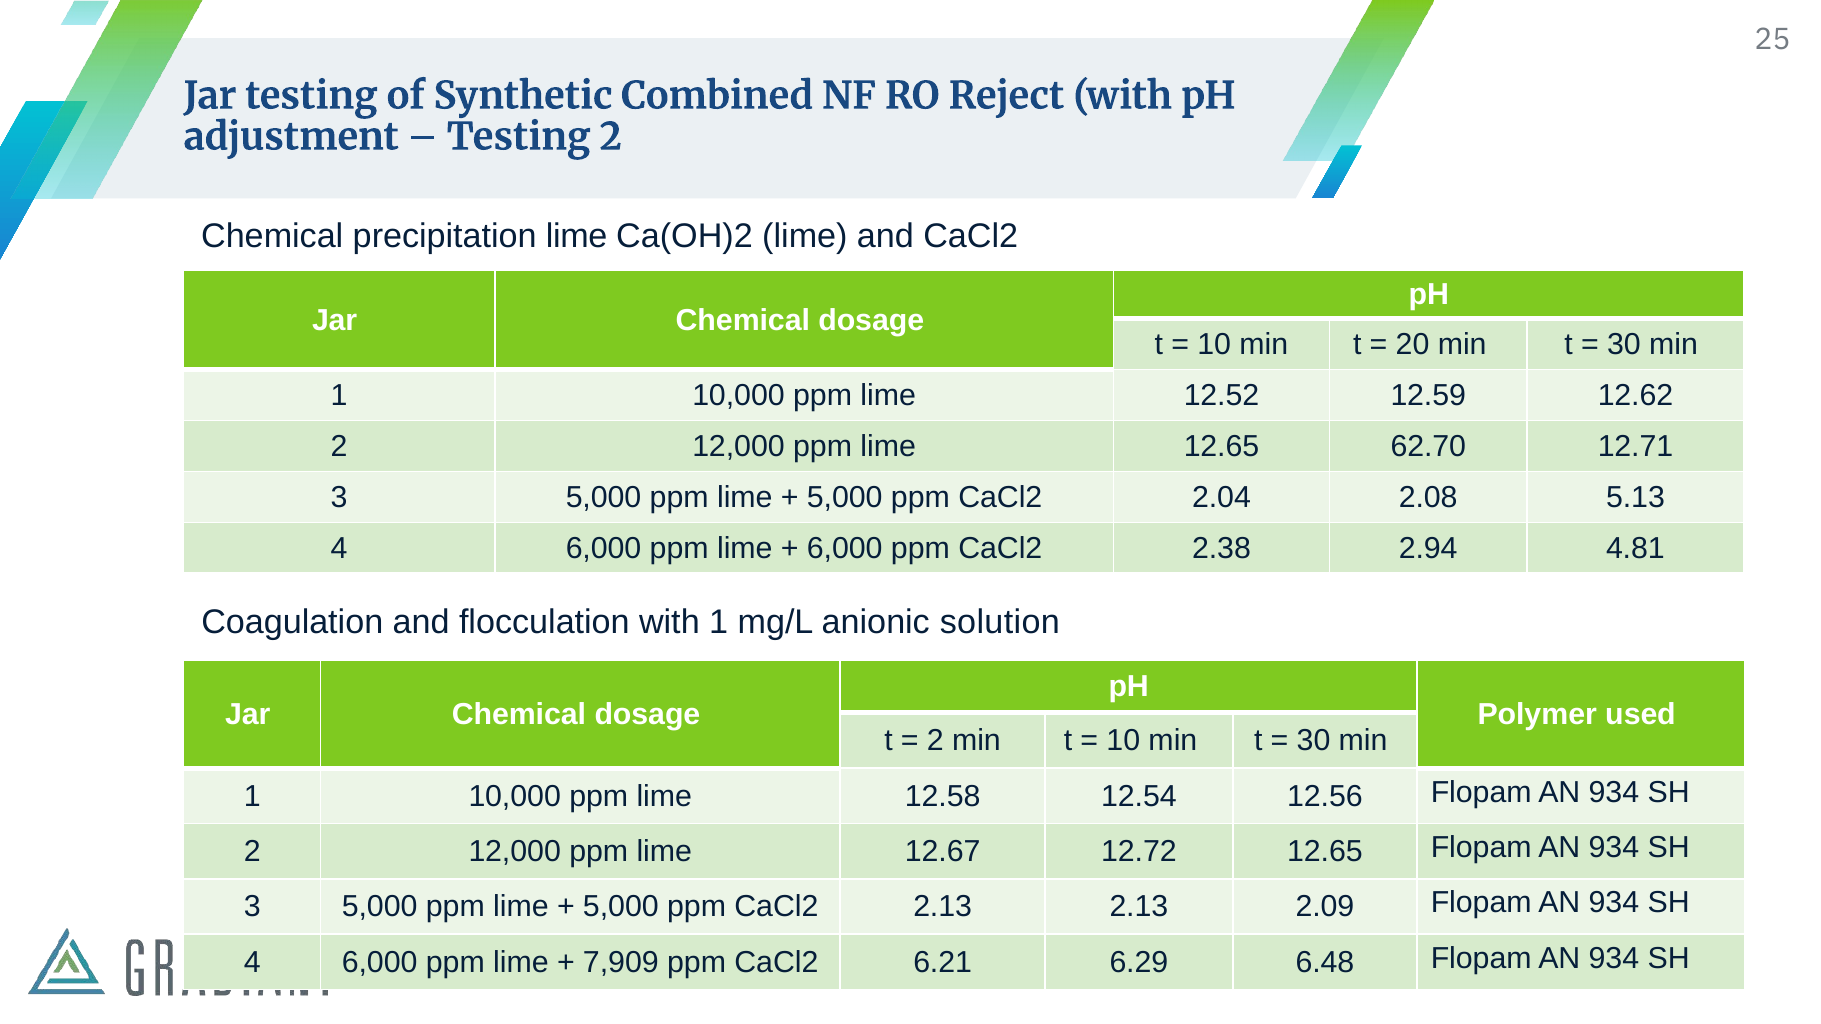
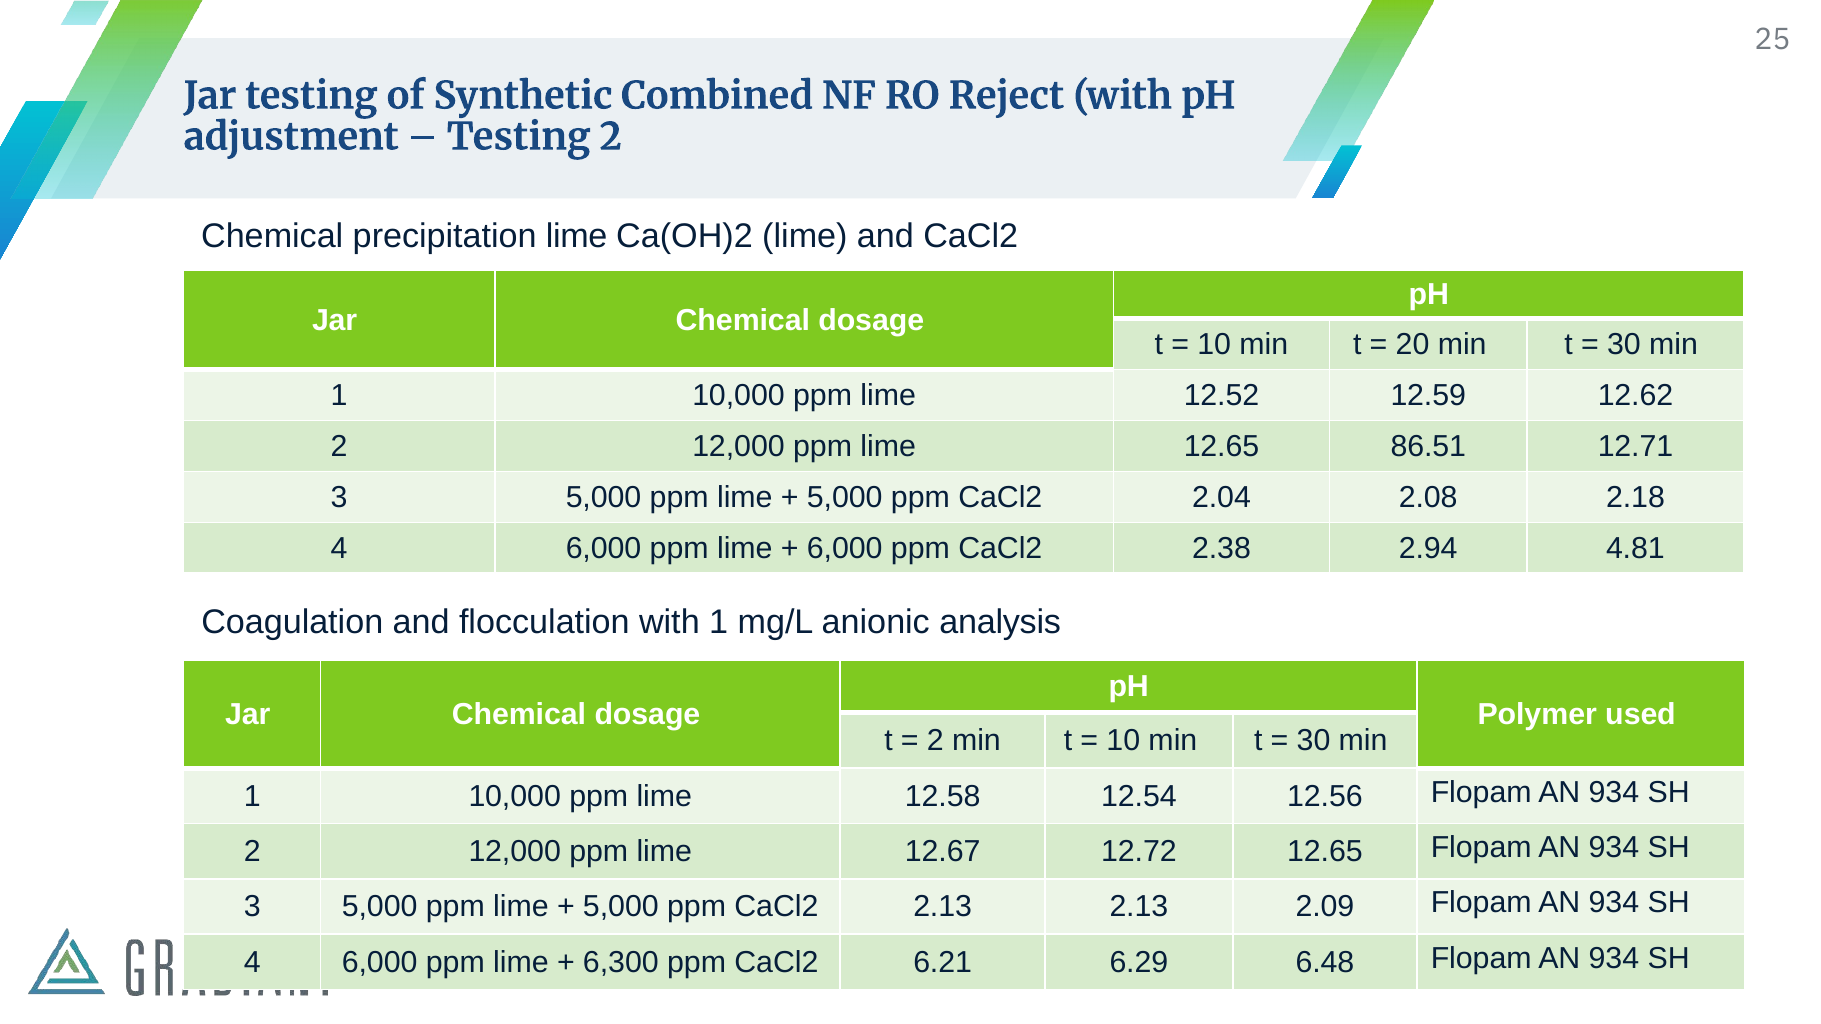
62.70: 62.70 -> 86.51
5.13: 5.13 -> 2.18
solution: solution -> analysis
7,909: 7,909 -> 6,300
